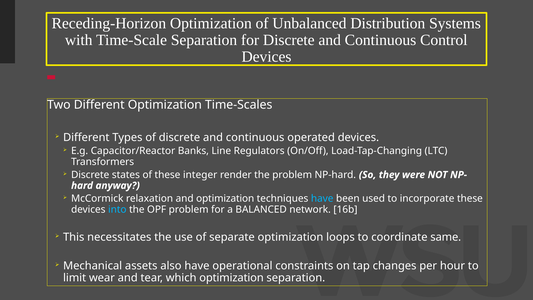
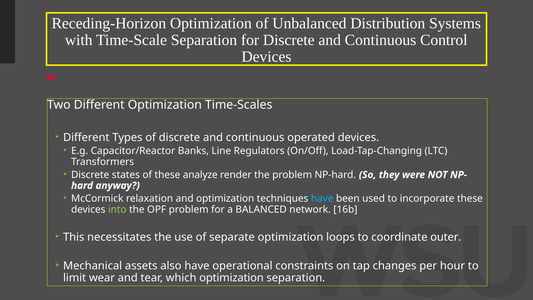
integer: integer -> analyze
into colour: light blue -> light green
same: same -> outer
